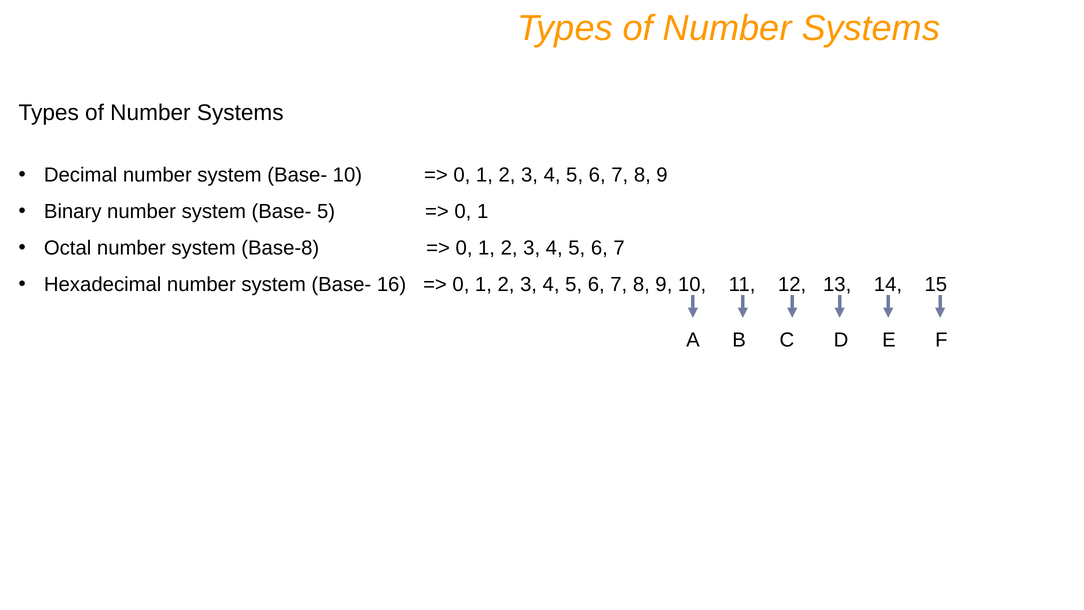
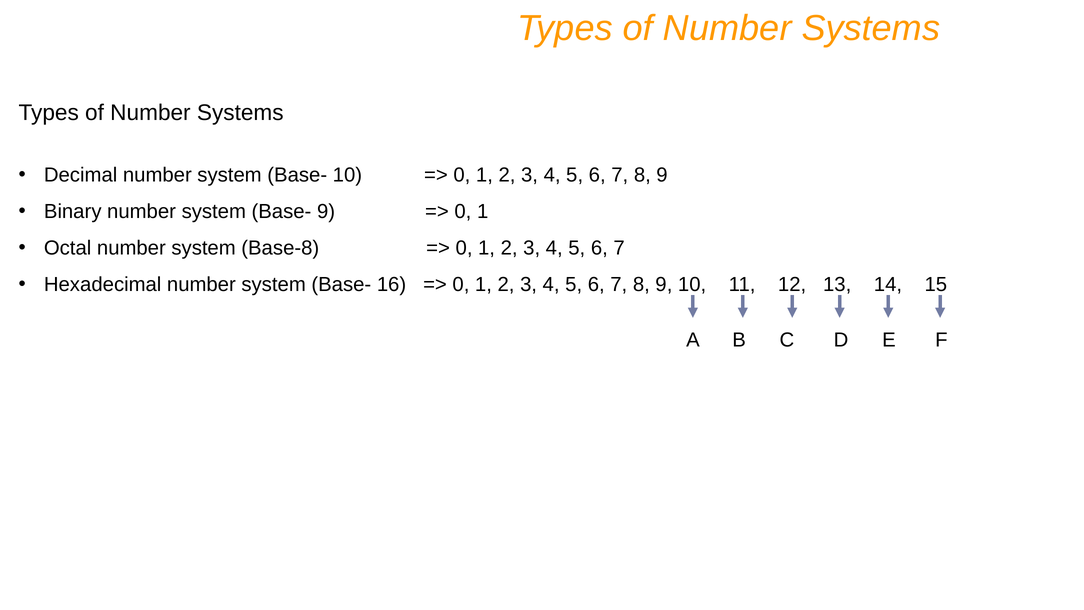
Base- 5: 5 -> 9
